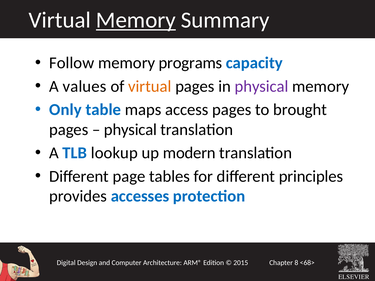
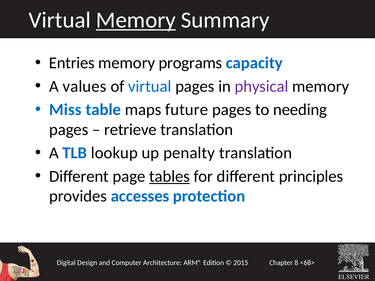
Follow: Follow -> Entries
virtual at (150, 86) colour: orange -> blue
Only: Only -> Miss
access: access -> future
brought: brought -> needing
physical at (130, 130): physical -> retrieve
modern: modern -> penalty
tables underline: none -> present
